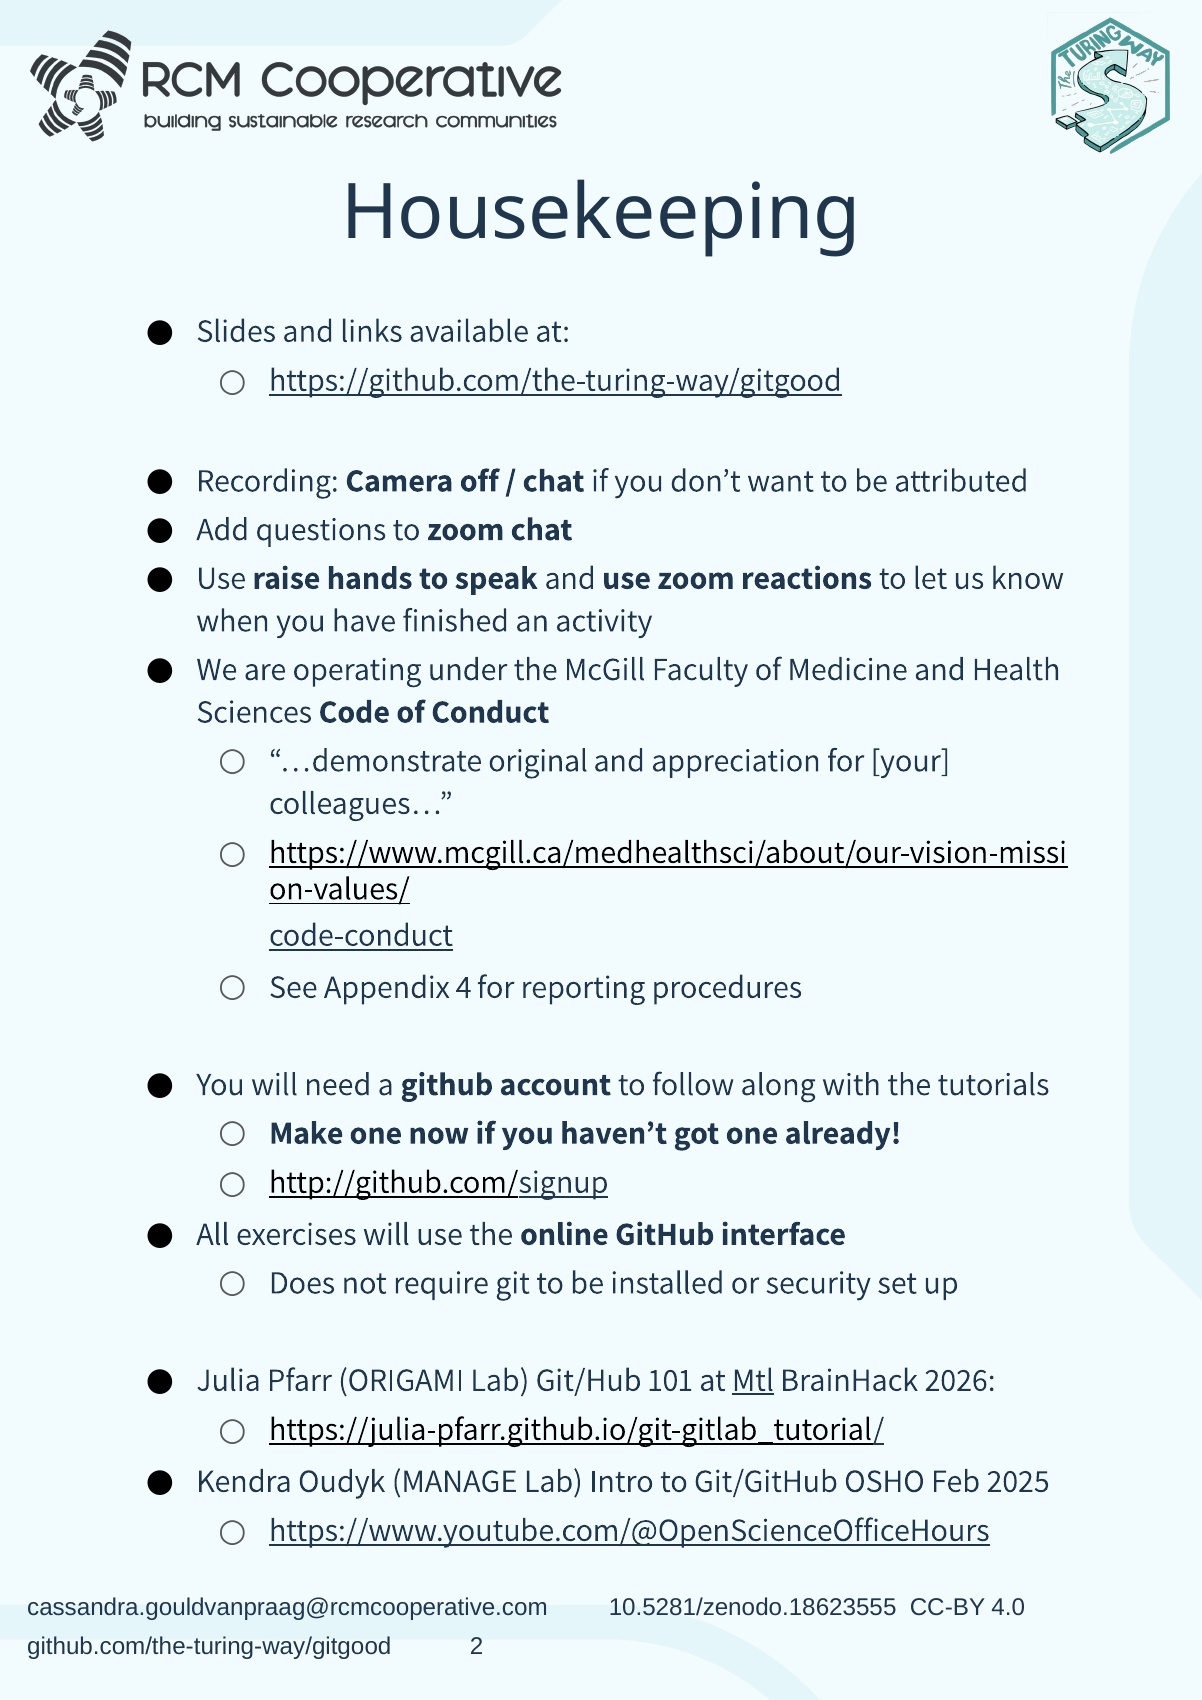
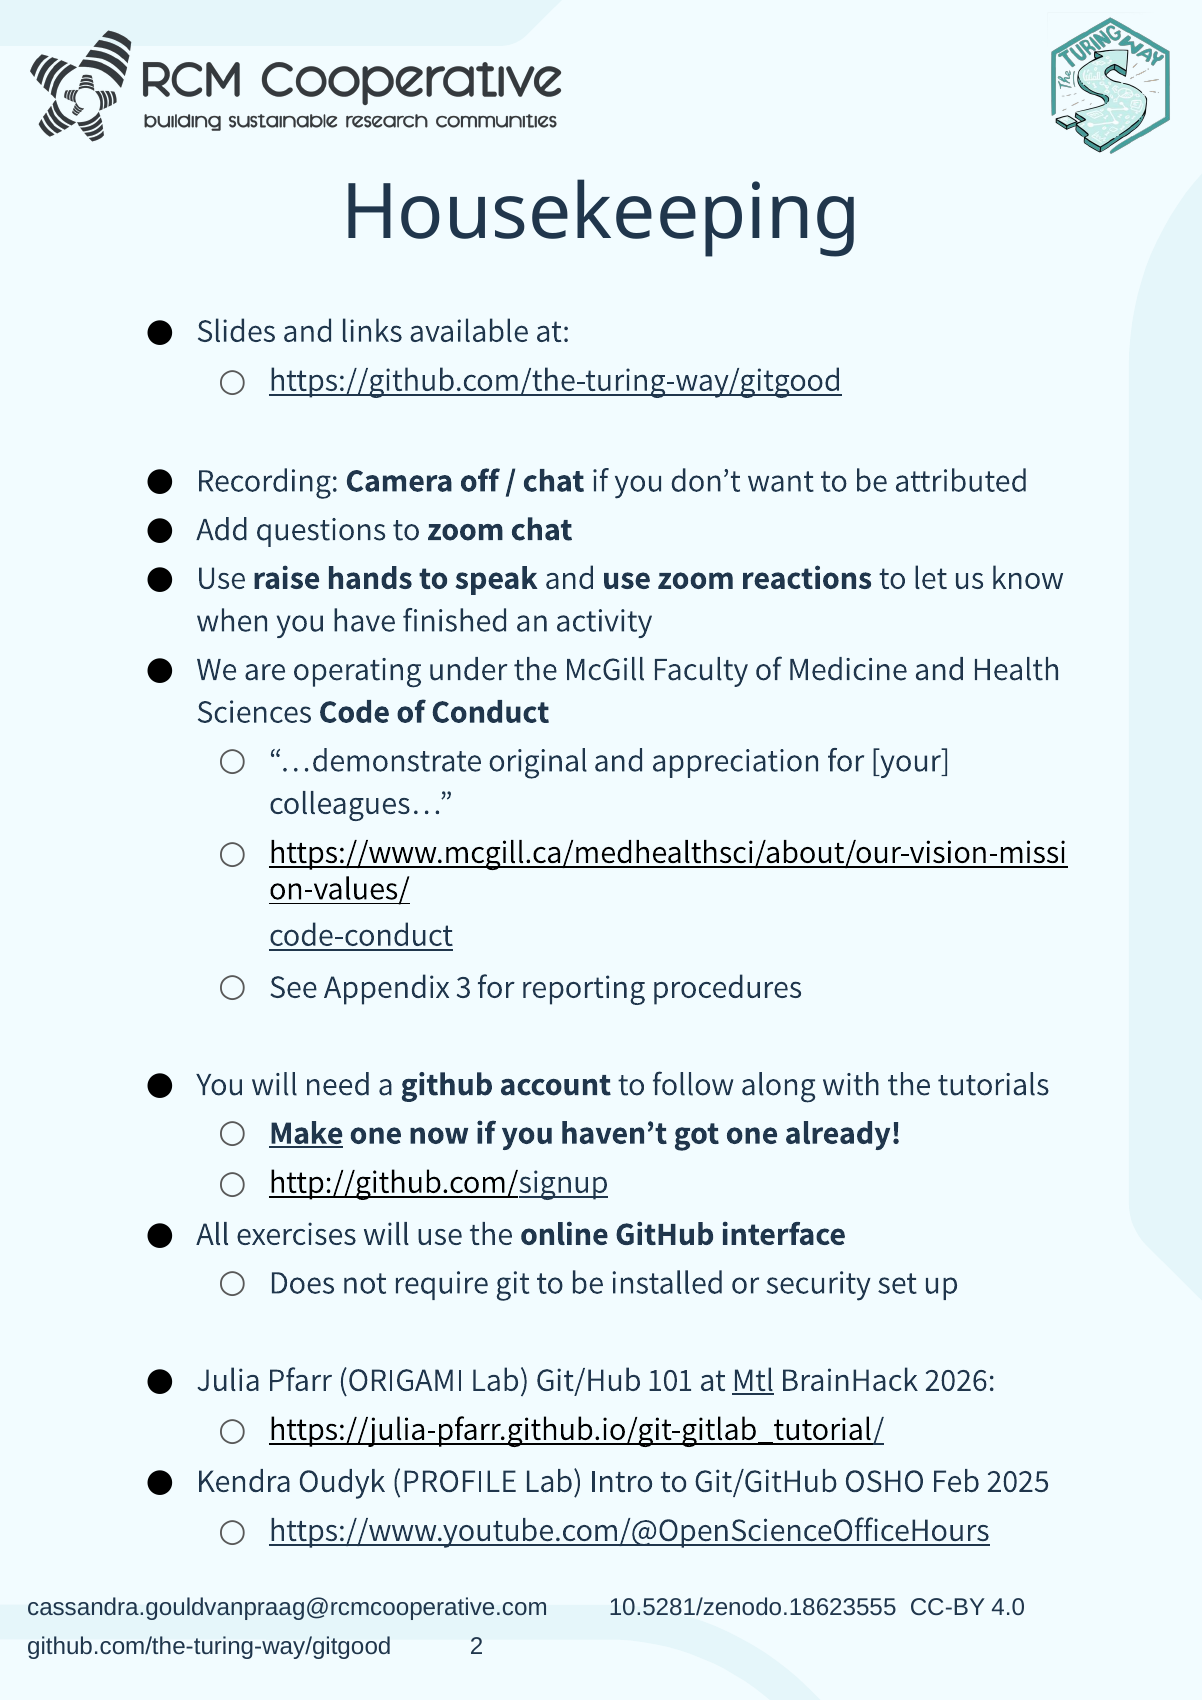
4: 4 -> 3
Make underline: none -> present
MANAGE: MANAGE -> PROFILE
